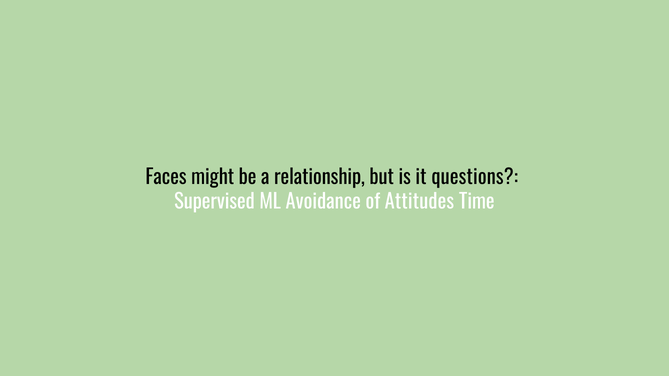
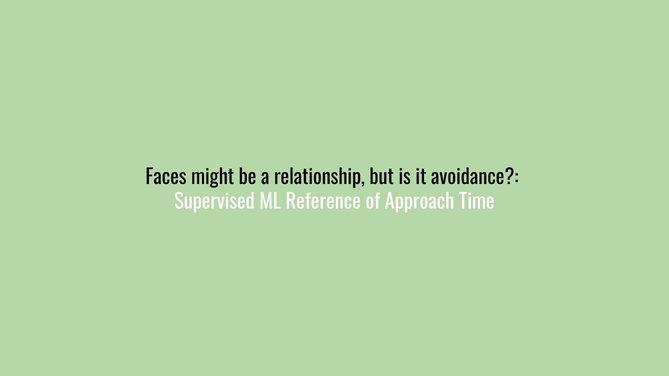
questions: questions -> avoidance
Avoidance: Avoidance -> Reference
Attitudes: Attitudes -> Approach
